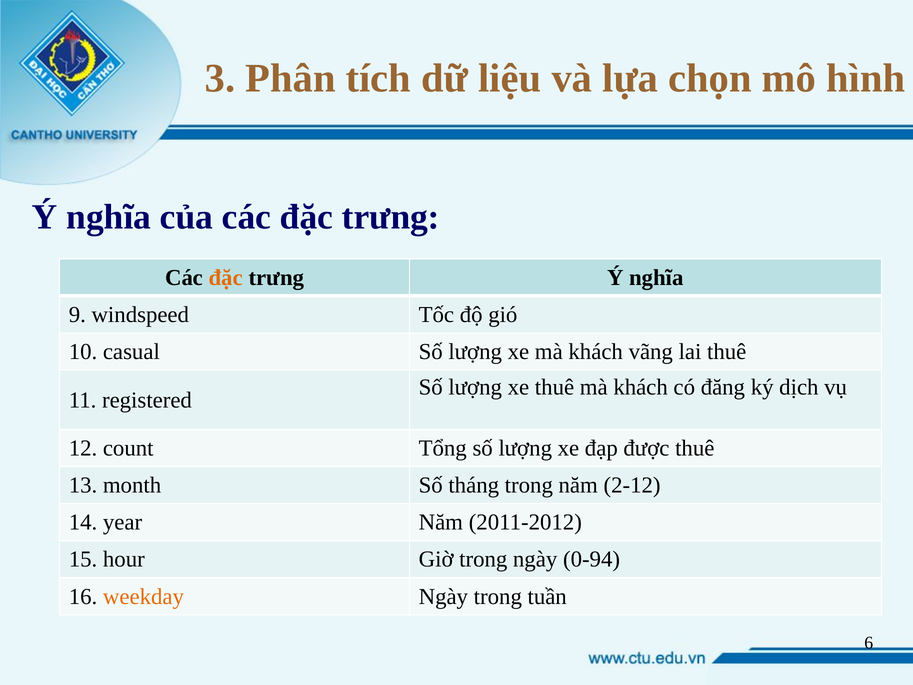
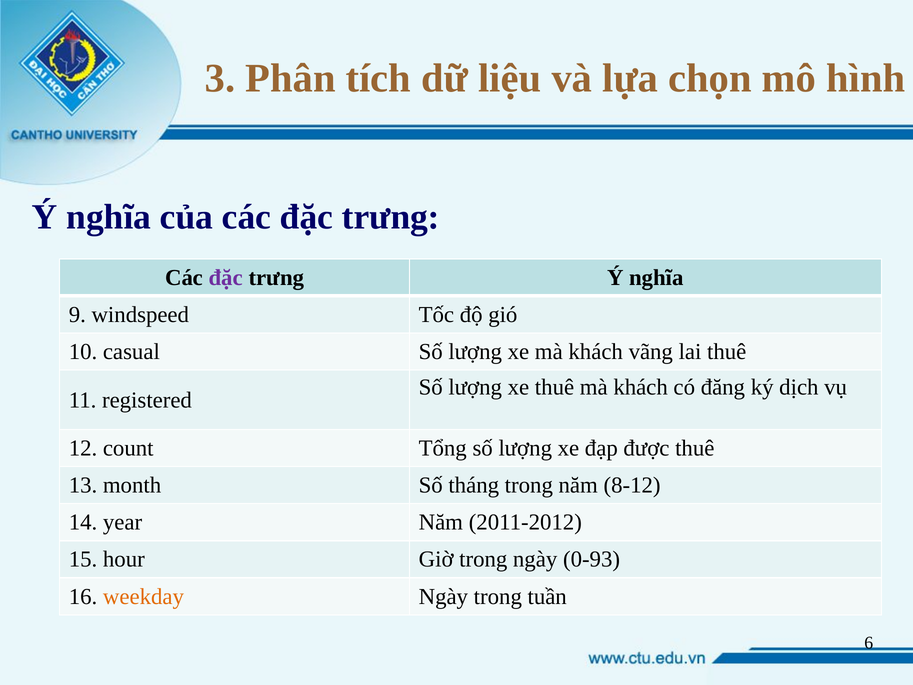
đặc at (226, 277) colour: orange -> purple
2-12: 2-12 -> 8-12
0-94: 0-94 -> 0-93
